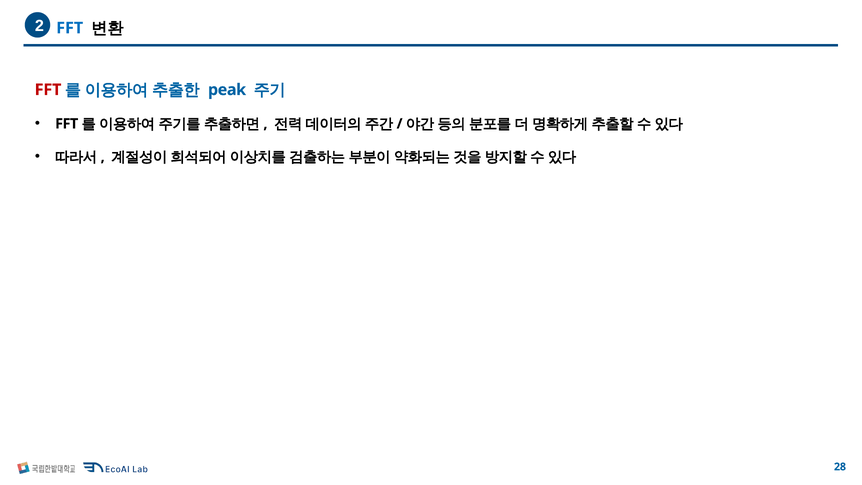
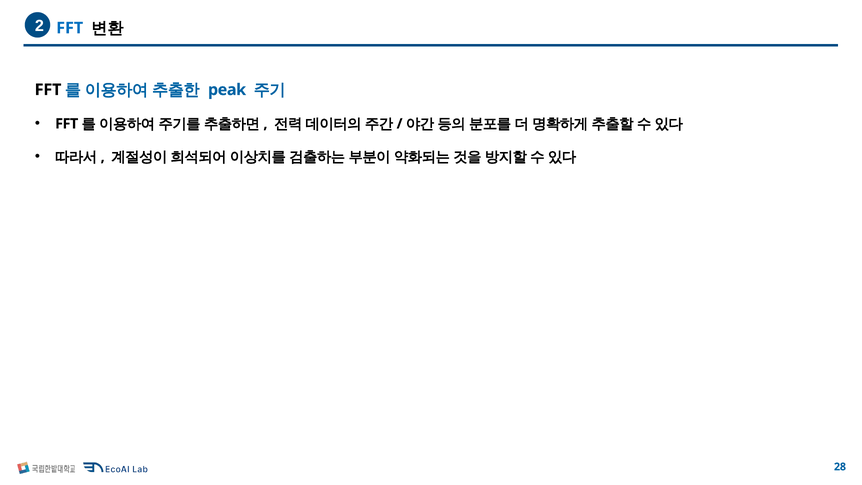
FFT at (48, 90) colour: red -> black
